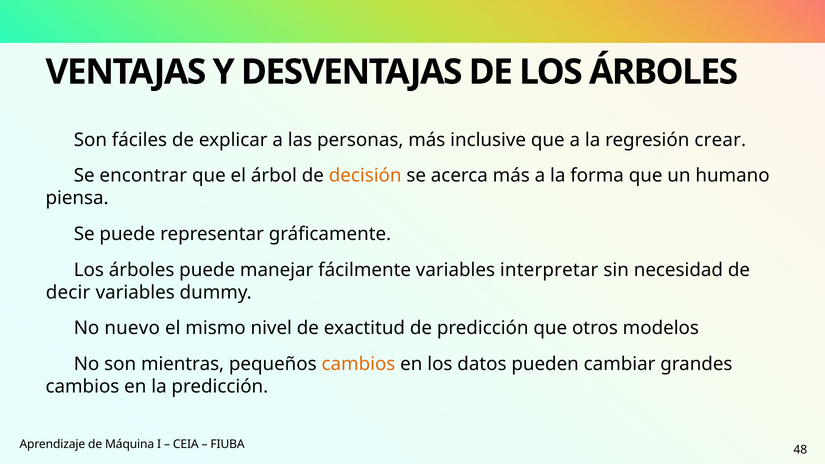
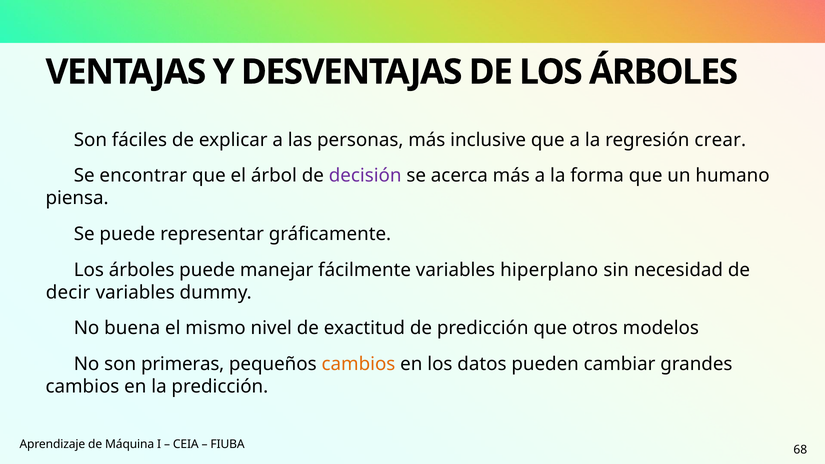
decisión colour: orange -> purple
interpretar: interpretar -> hiperplano
nuevo: nuevo -> buena
mientras: mientras -> primeras
48: 48 -> 68
